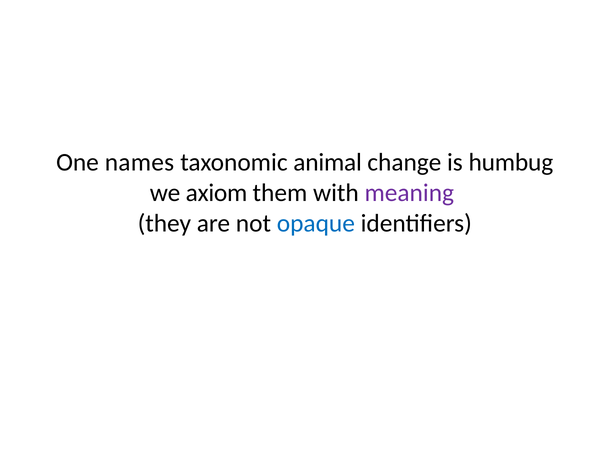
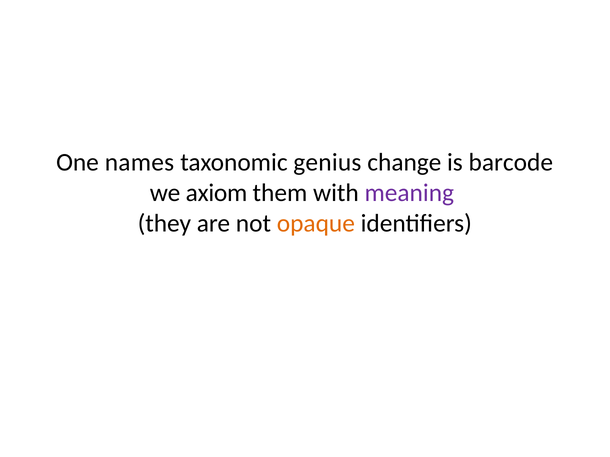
animal: animal -> genius
humbug: humbug -> barcode
opaque colour: blue -> orange
